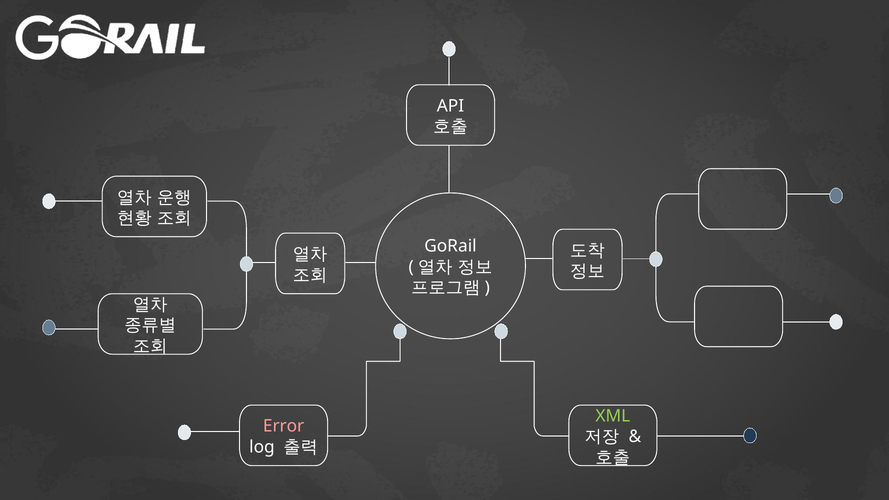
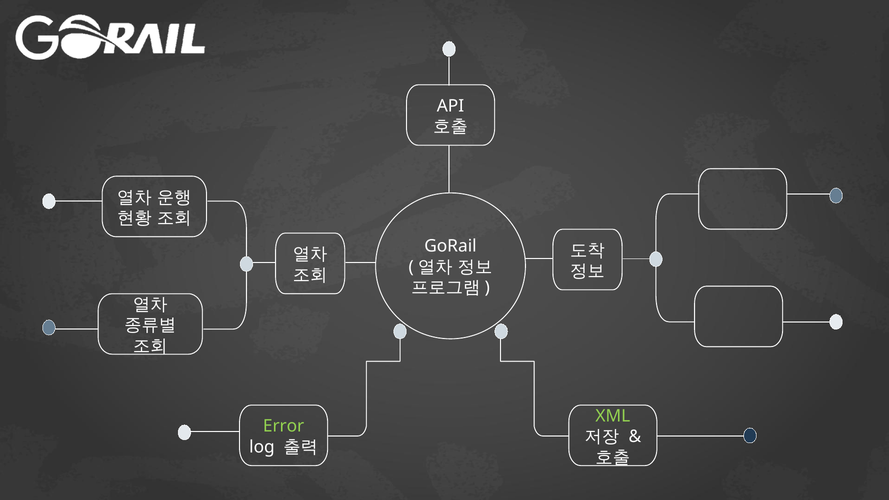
Error colour: pink -> light green
